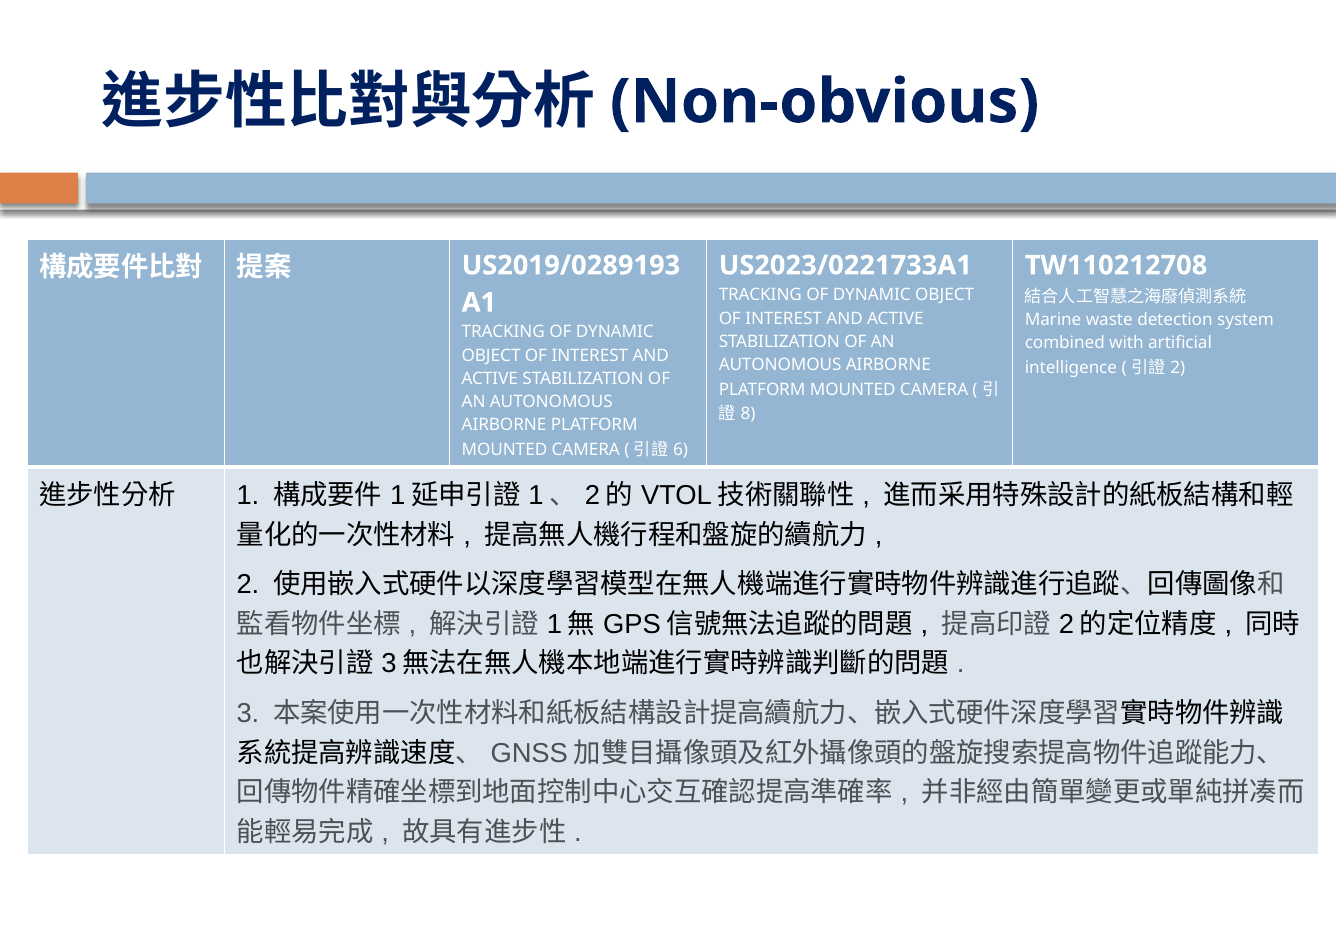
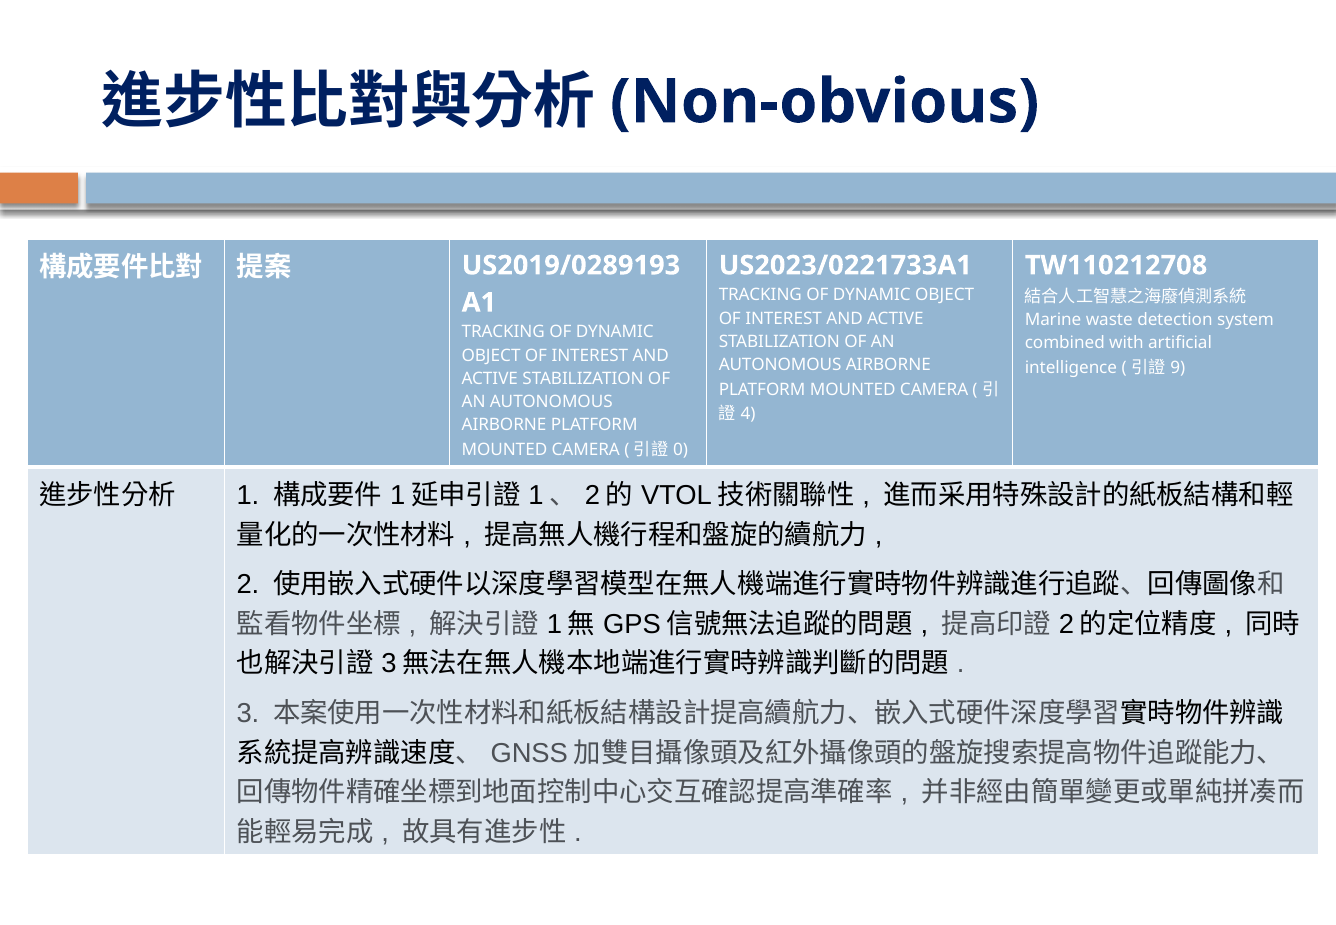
2 at (1178, 368): 2 -> 9
8: 8 -> 4
6: 6 -> 0
